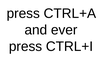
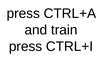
ever: ever -> train
